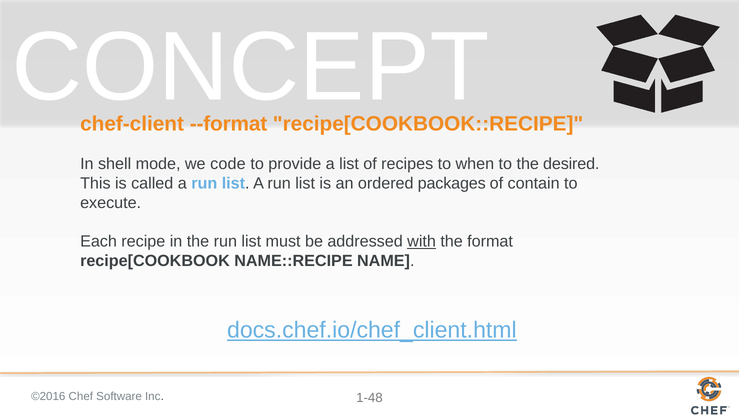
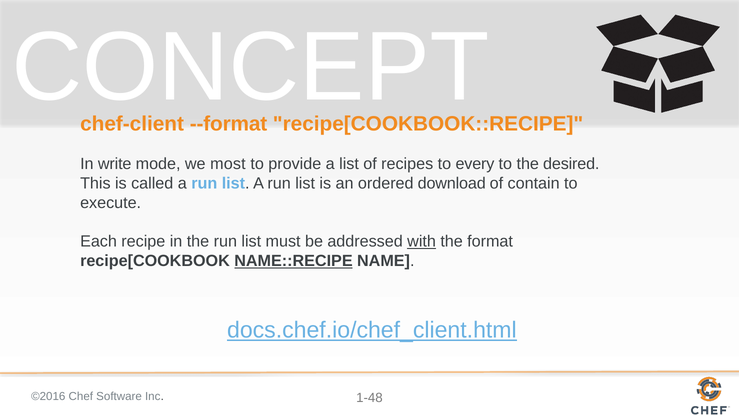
shell: shell -> write
code: code -> most
when: when -> every
packages: packages -> download
NAME::RECIPE underline: none -> present
